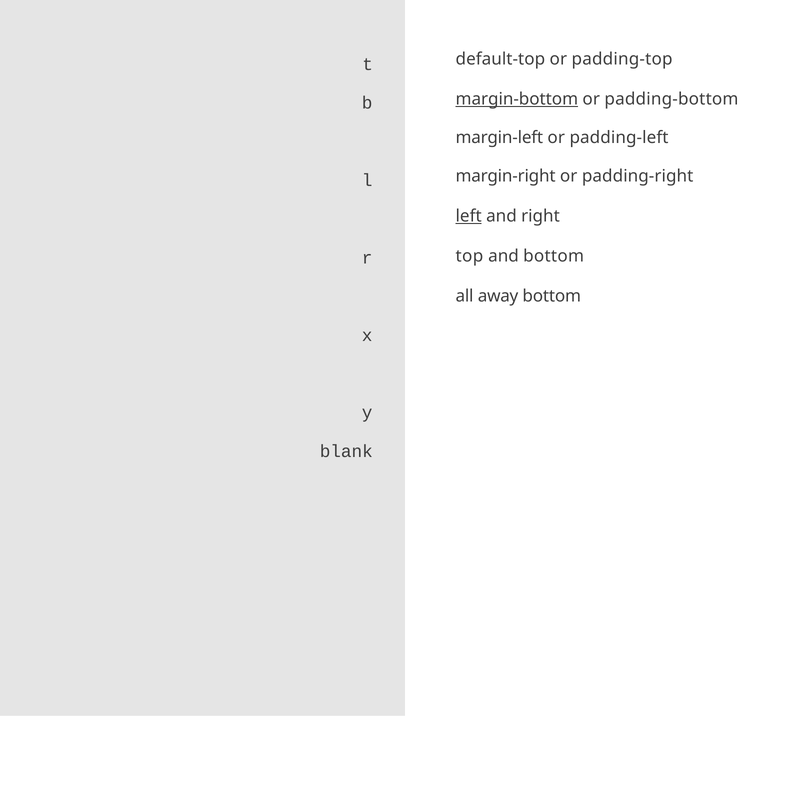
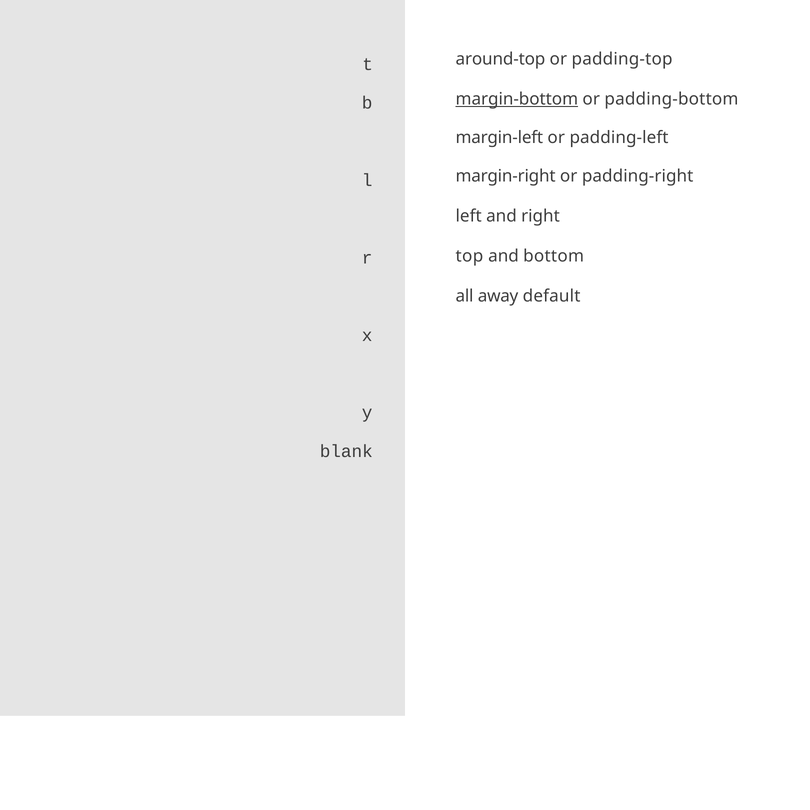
default-top: default-top -> around-top
left underline: present -> none
away bottom: bottom -> default
